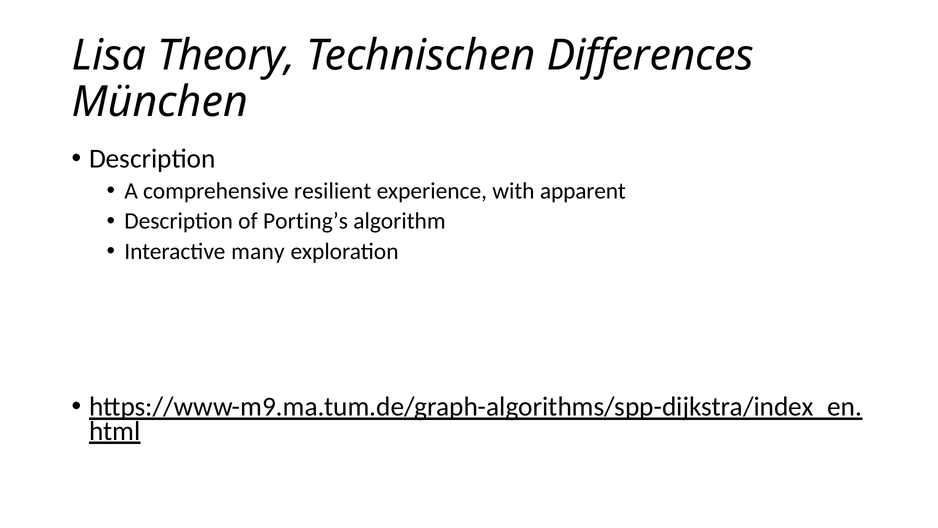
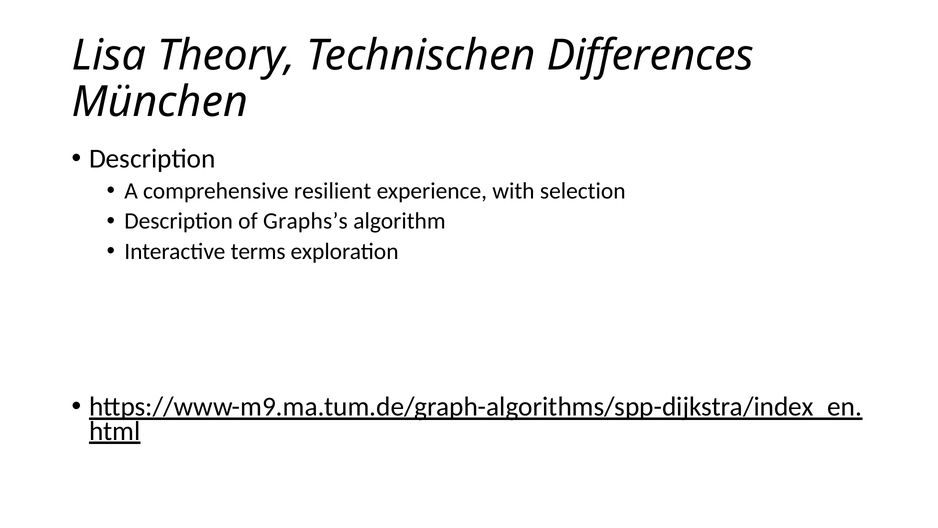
apparent: apparent -> selection
Porting’s: Porting’s -> Graphs’s
many: many -> terms
